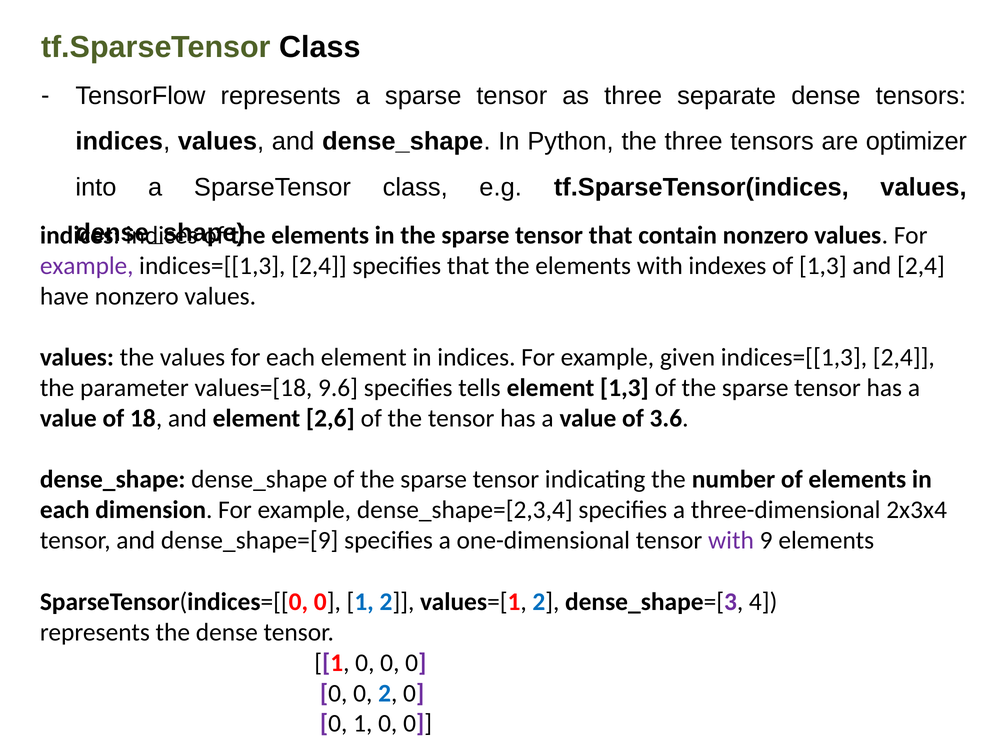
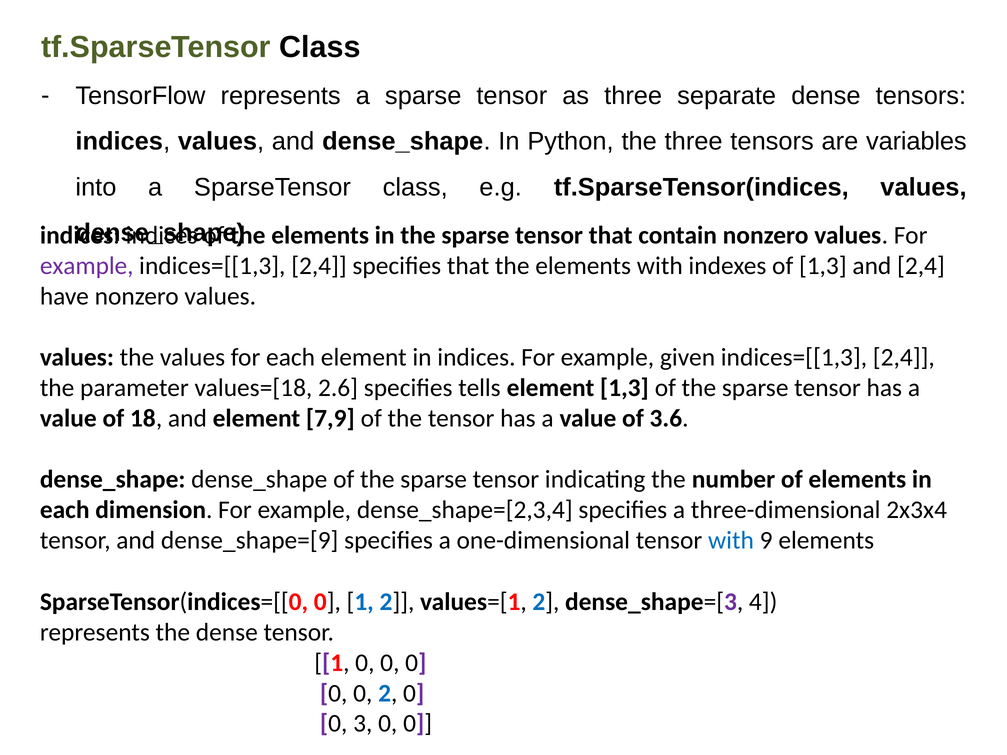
optimizer: optimizer -> variables
9.6: 9.6 -> 2.6
2,6: 2,6 -> 7,9
with at (731, 541) colour: purple -> blue
1 at (363, 724): 1 -> 3
